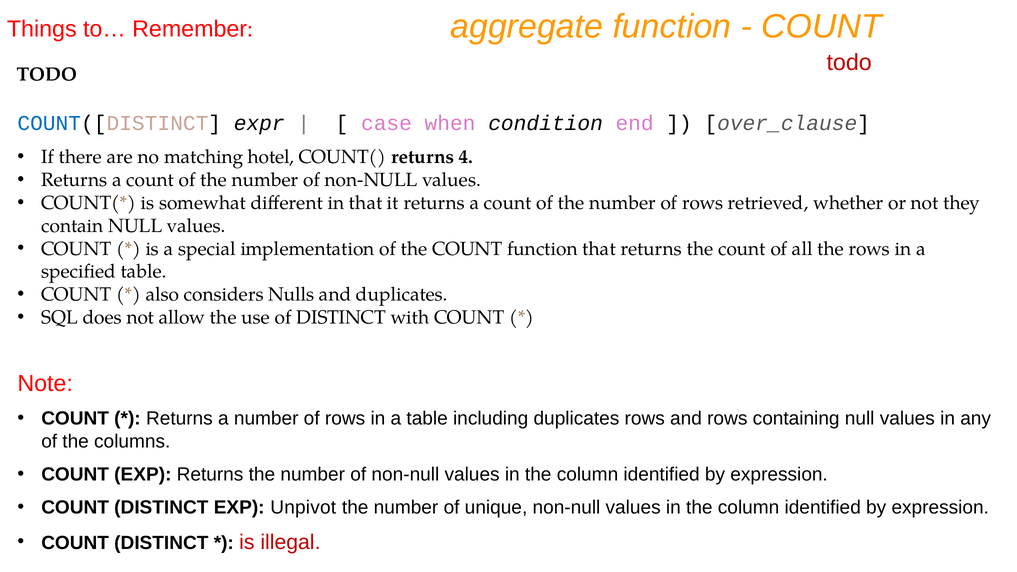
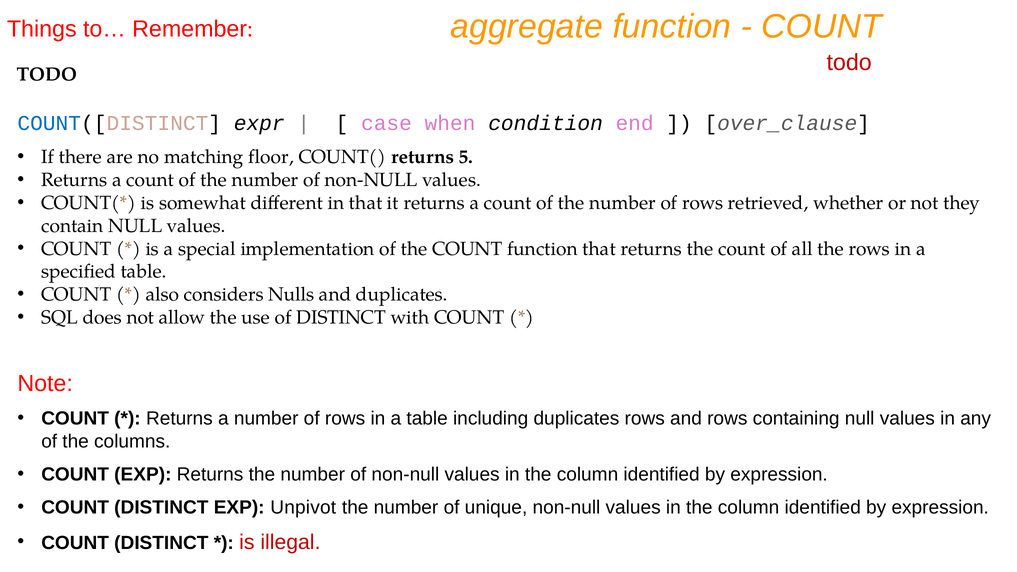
hotel: hotel -> floor
4: 4 -> 5
